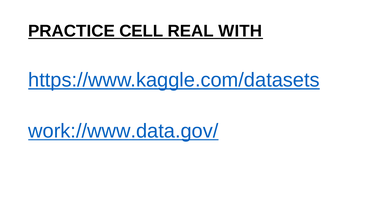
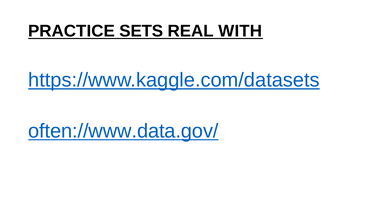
CELL: CELL -> SETS
work://www.data.gov/: work://www.data.gov/ -> often://www.data.gov/
